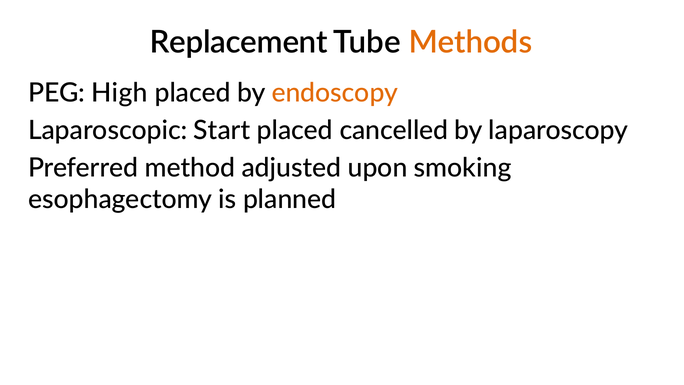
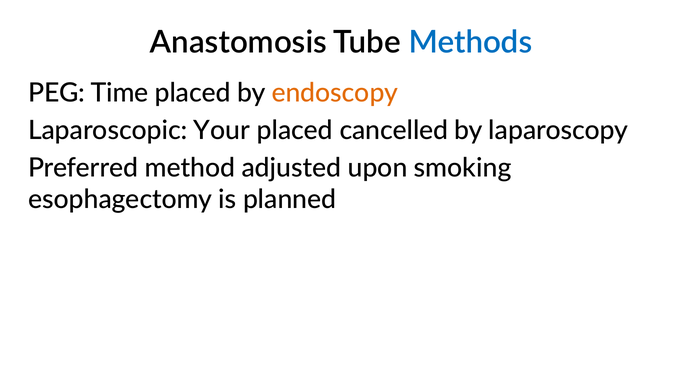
Replacement: Replacement -> Anastomosis
Methods colour: orange -> blue
High: High -> Time
Start: Start -> Your
